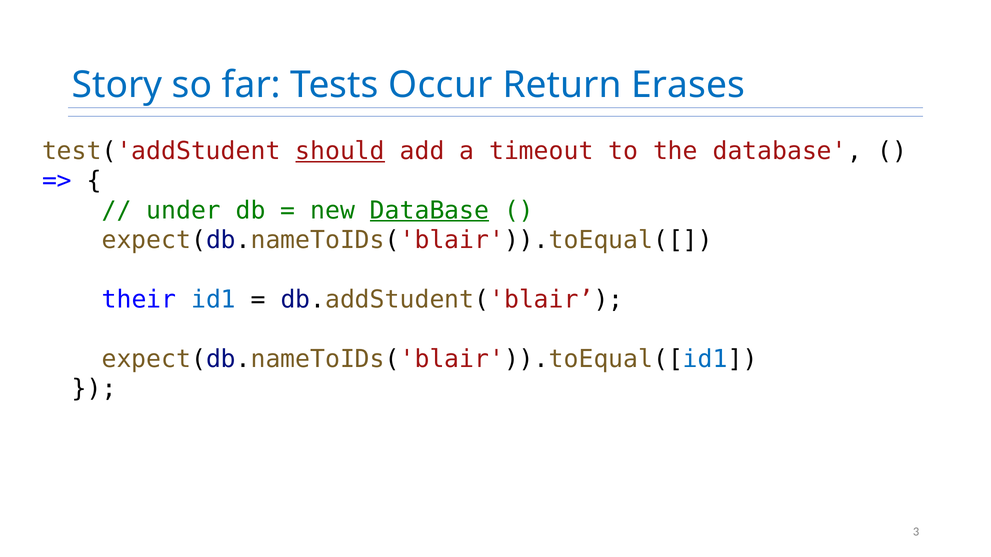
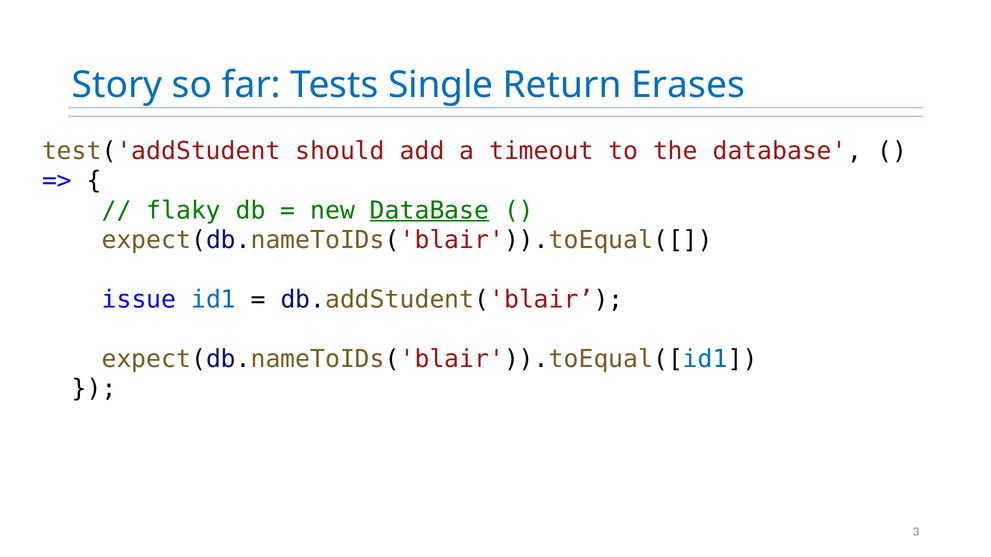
Occur: Occur -> Single
should underline: present -> none
under: under -> flaky
their: their -> issue
